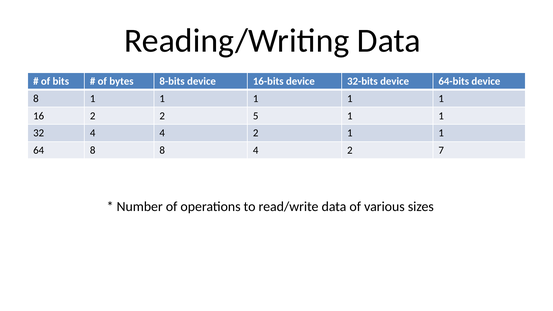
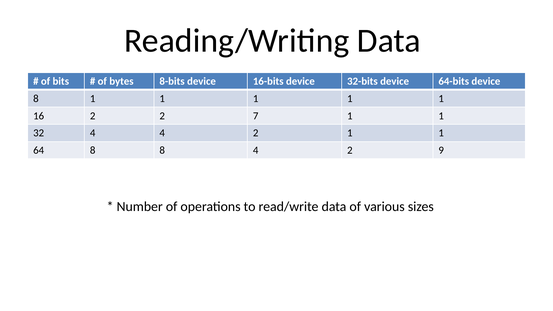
5: 5 -> 7
7: 7 -> 9
